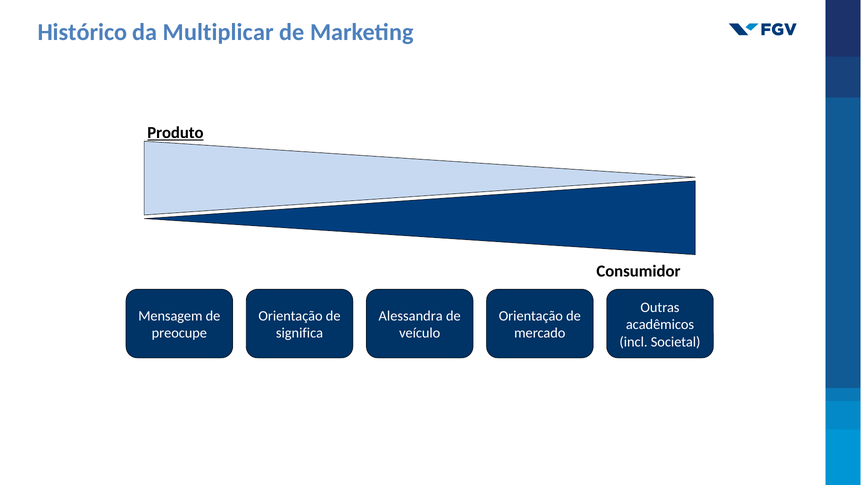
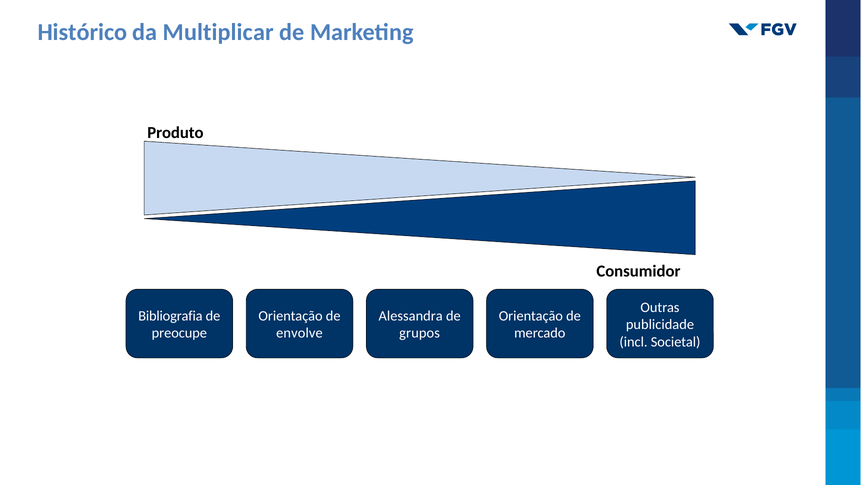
Produto underline: present -> none
Mensagem: Mensagem -> Bibliografia
acadêmicos: acadêmicos -> publicidade
significa: significa -> envolve
veículo: veículo -> grupos
